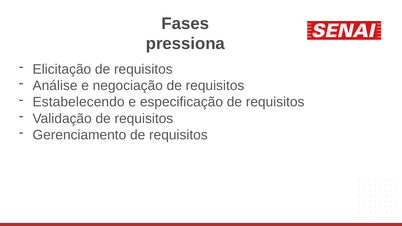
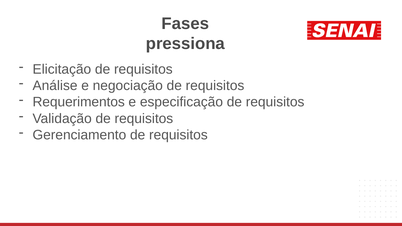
Estabelecendo: Estabelecendo -> Requerimentos
